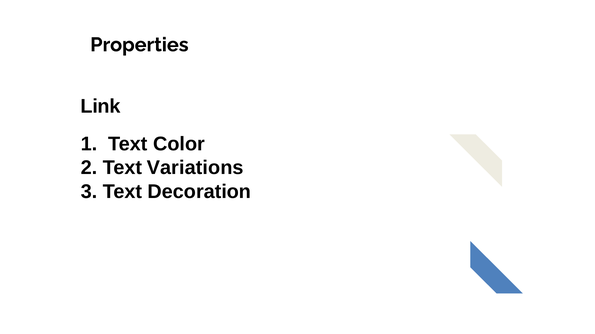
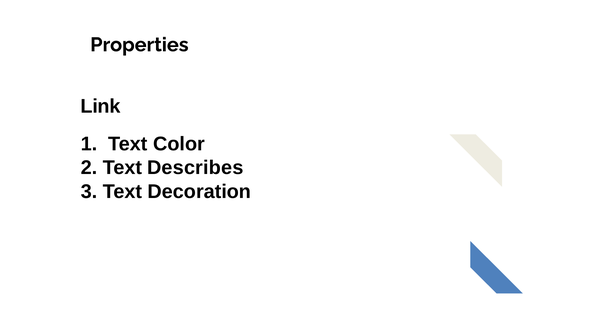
Variations: Variations -> Describes
